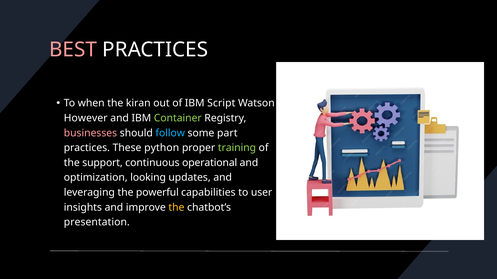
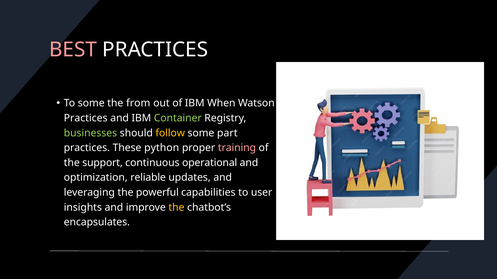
To when: when -> some
kiran: kiran -> from
Script: Script -> When
However at (86, 118): However -> Practices
businesses colour: pink -> light green
follow colour: light blue -> yellow
training colour: light green -> pink
looking: looking -> reliable
presentation: presentation -> encapsulates
